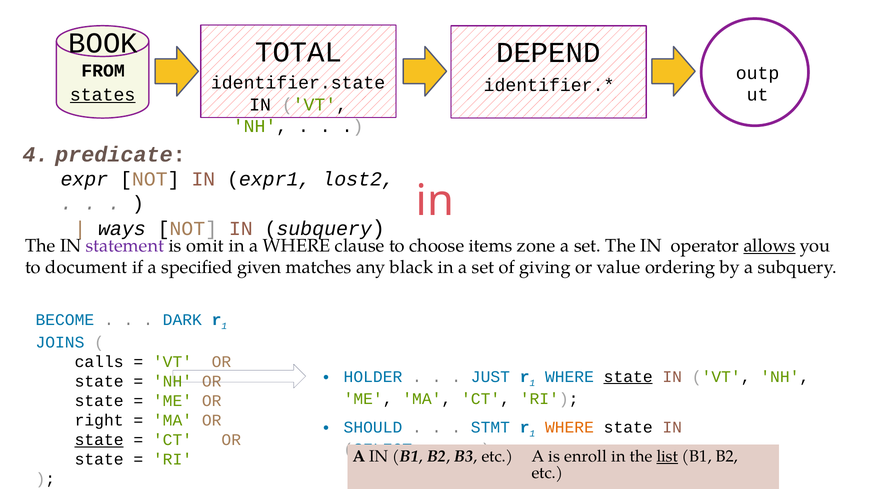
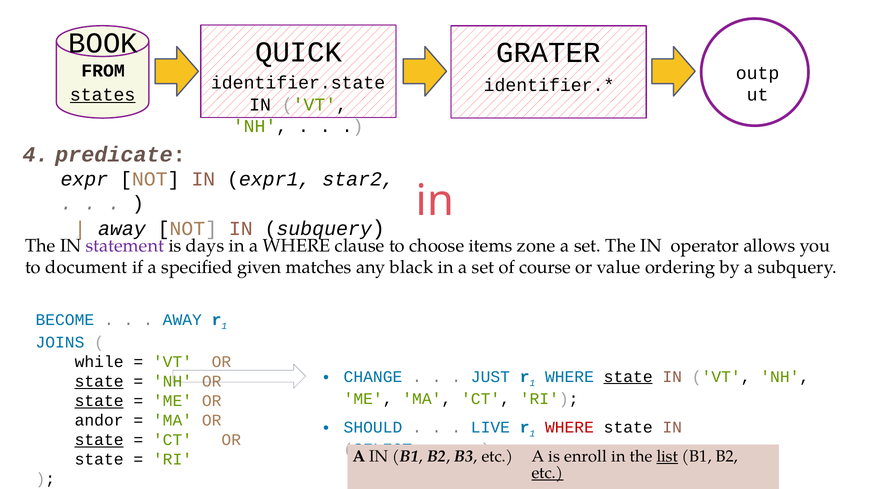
TOTAL: TOTAL -> QUICK
DEPEND: DEPEND -> GRATER
lost2: lost2 -> star2
ways at (122, 229): ways -> away
omit: omit -> days
allows underline: present -> none
giving: giving -> course
DARK at (182, 320): DARK -> AWAY
calls: calls -> while
HOLDER: HOLDER -> CHANGE
state at (99, 382) underline: none -> present
state at (99, 401) underline: none -> present
right: right -> andor
STMT: STMT -> LIVE
WHERE at (569, 427) colour: orange -> red
etc at (548, 473) underline: none -> present
